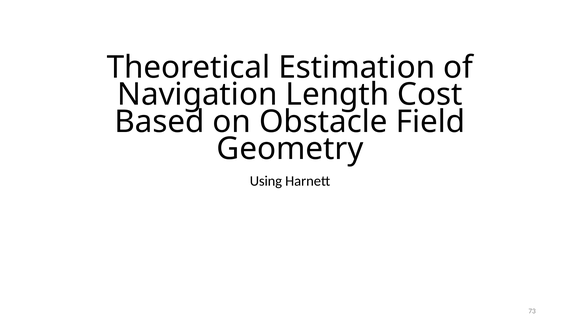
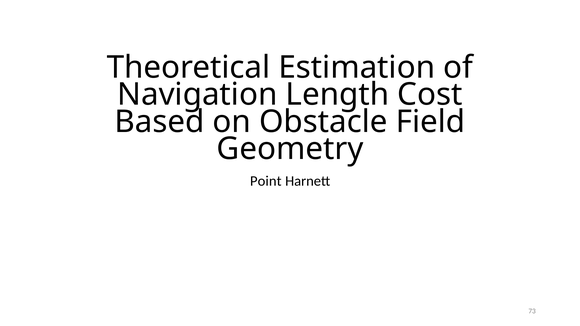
Using: Using -> Point
